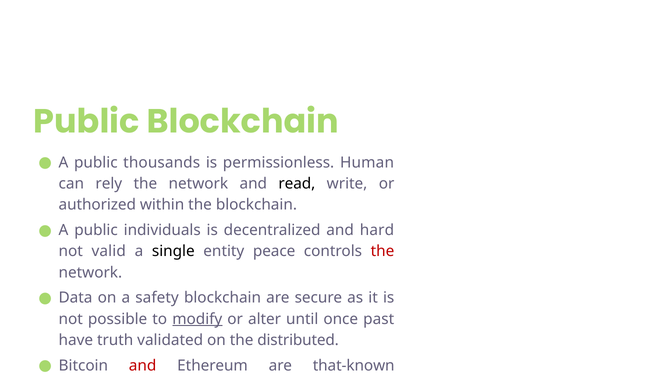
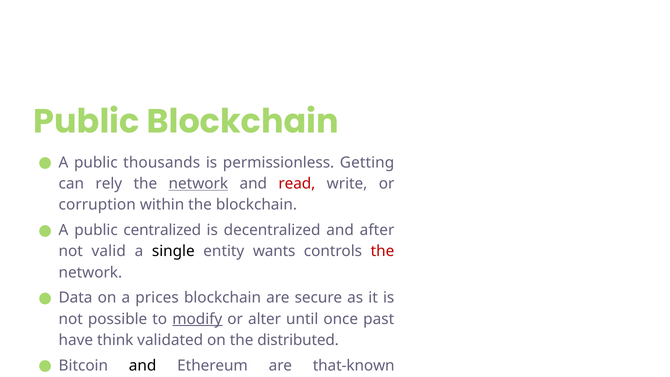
Human: Human -> Getting
network at (198, 184) underline: none -> present
read colour: black -> red
authorized: authorized -> corruption
individuals: individuals -> centralized
hard: hard -> after
peace: peace -> wants
safety: safety -> prices
truth: truth -> think
and at (143, 365) colour: red -> black
